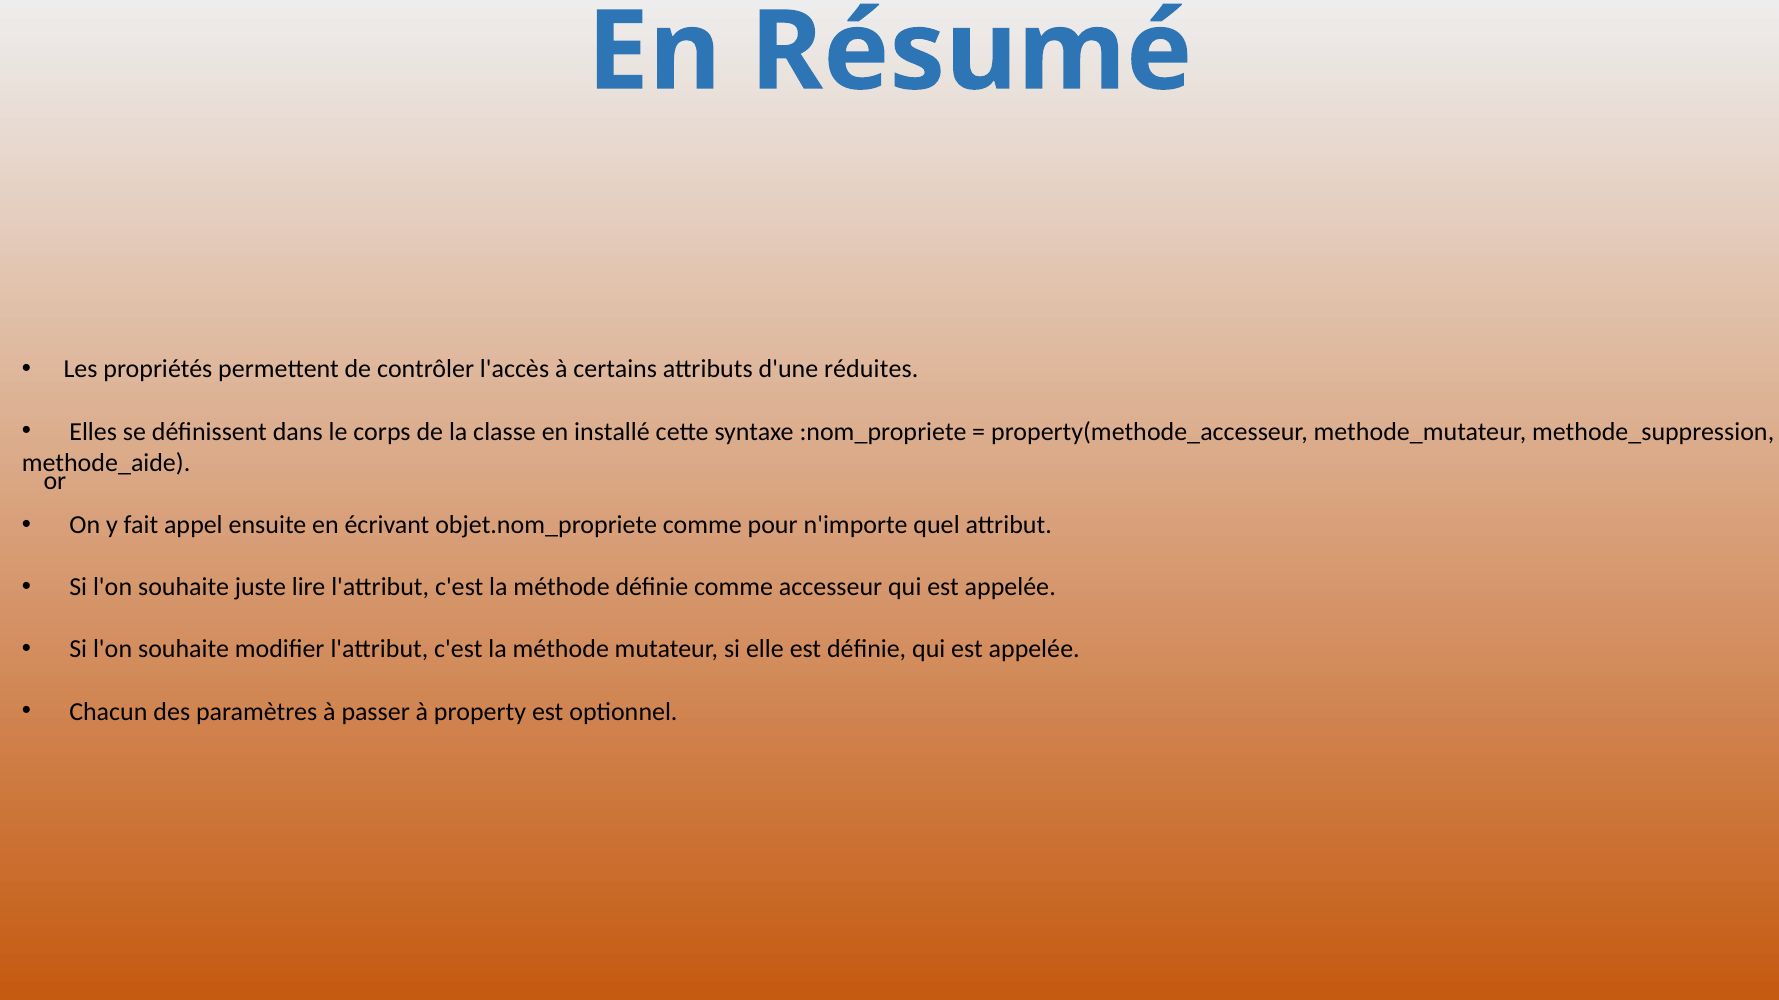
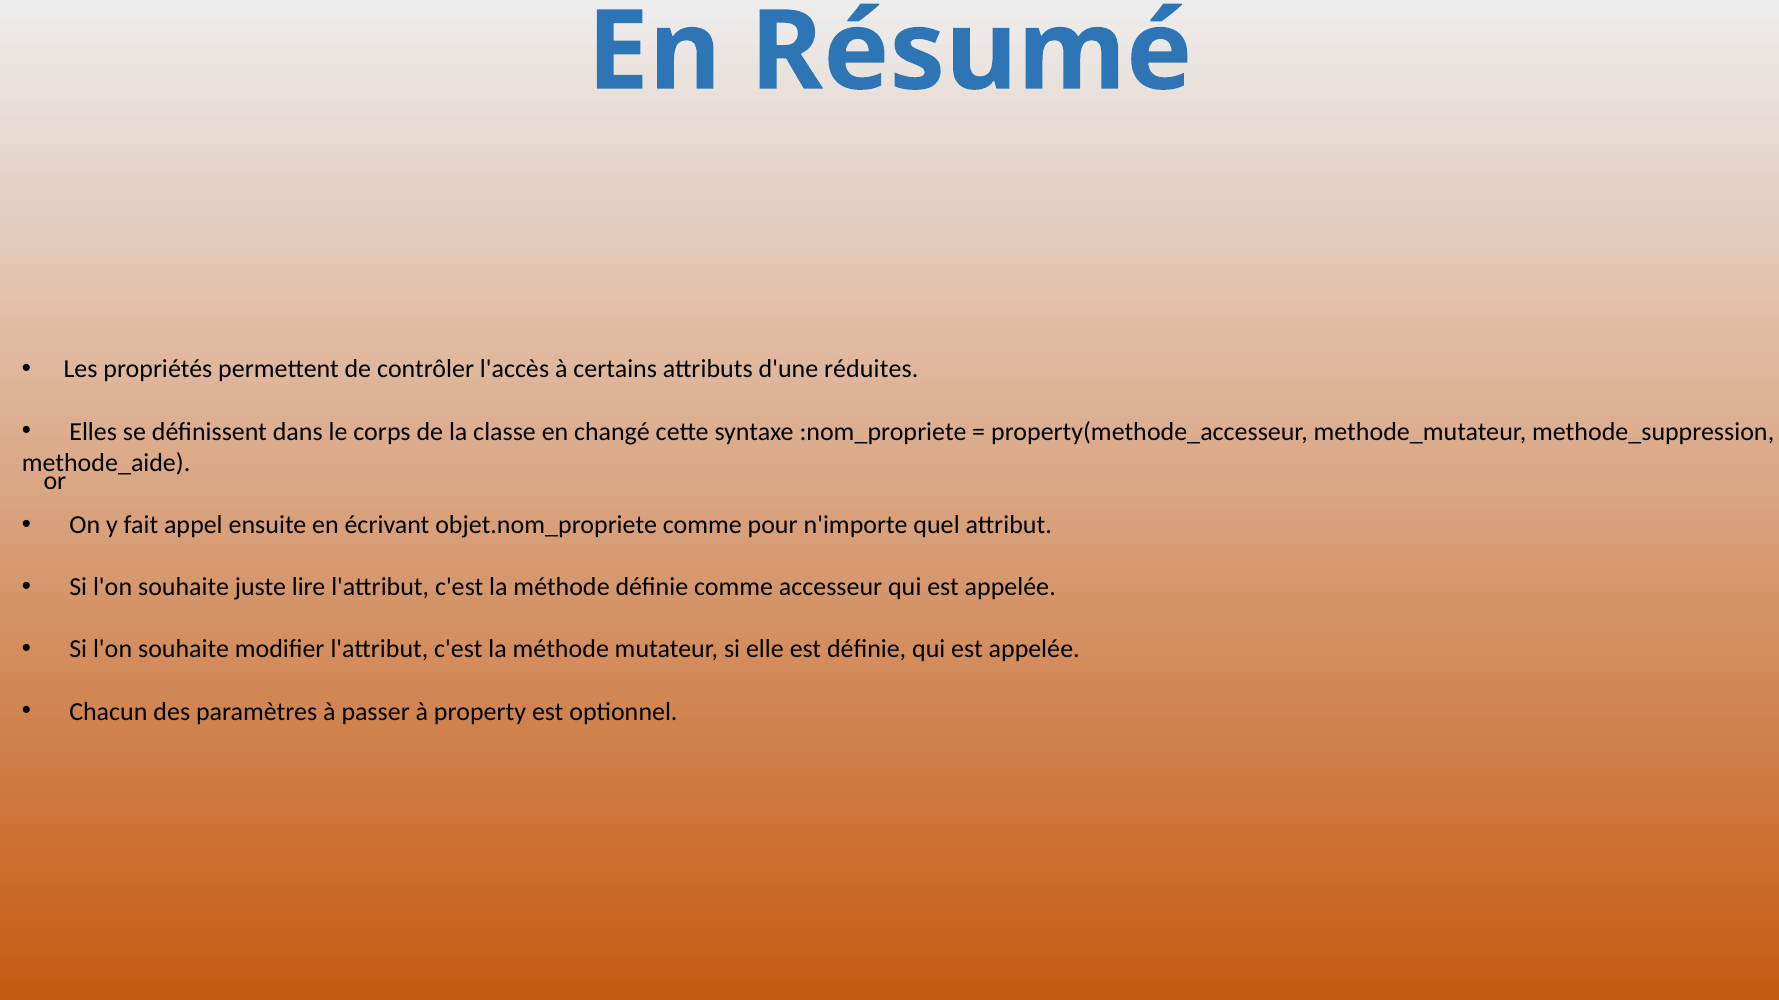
installé: installé -> changé
